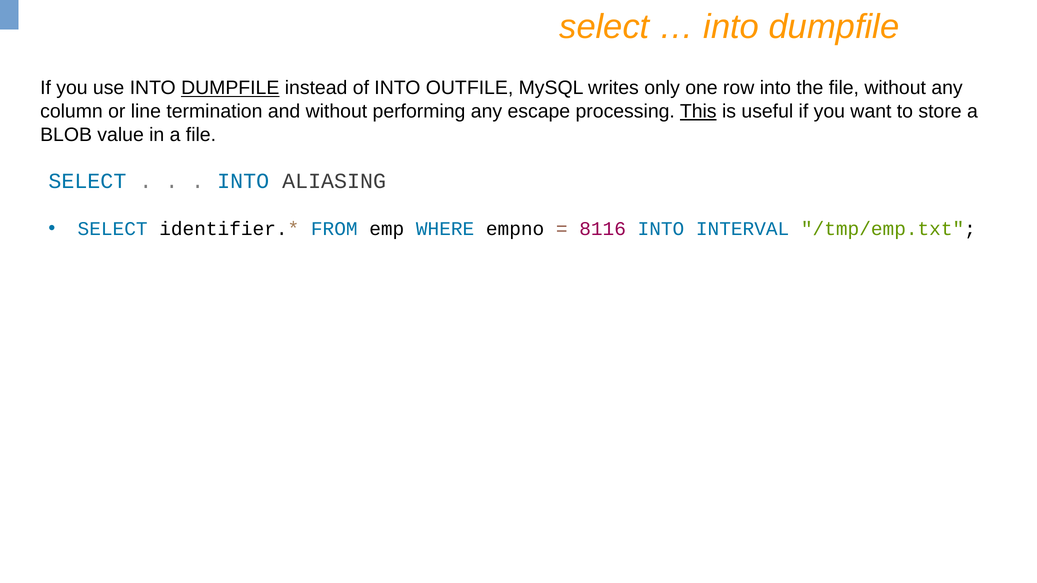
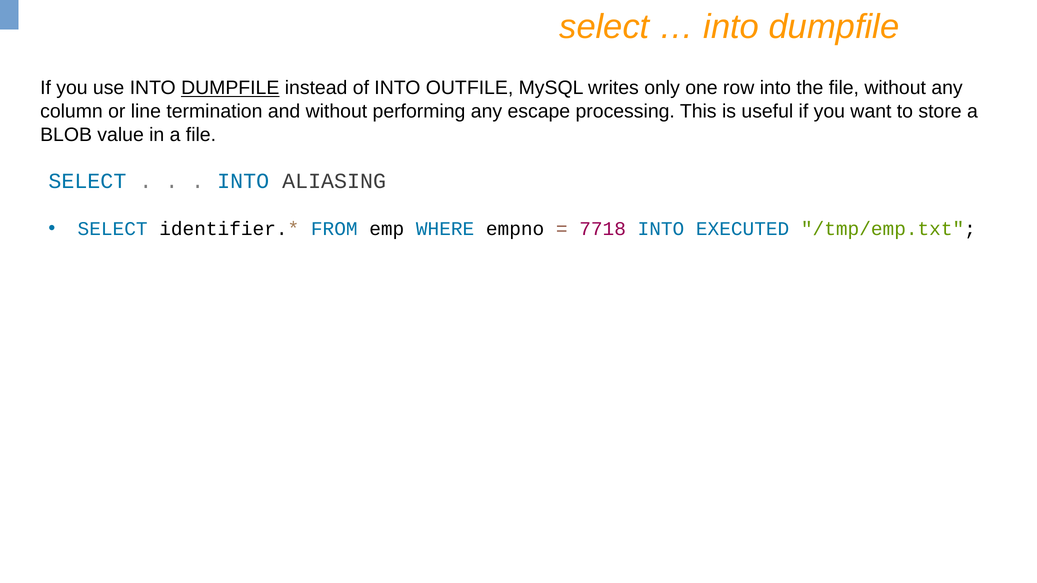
This underline: present -> none
8116: 8116 -> 7718
INTERVAL: INTERVAL -> EXECUTED
